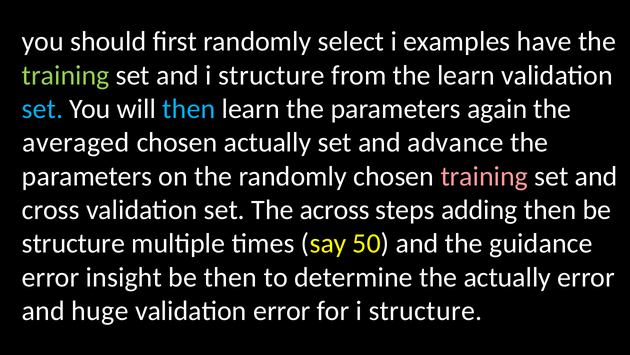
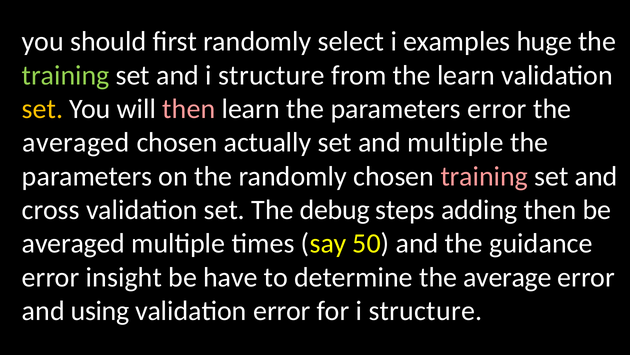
have: have -> huge
set at (43, 109) colour: light blue -> yellow
then at (189, 109) colour: light blue -> pink
parameters again: again -> error
and advance: advance -> multiple
across: across -> debug
structure at (73, 243): structure -> averaged
be then: then -> have
the actually: actually -> average
huge: huge -> using
